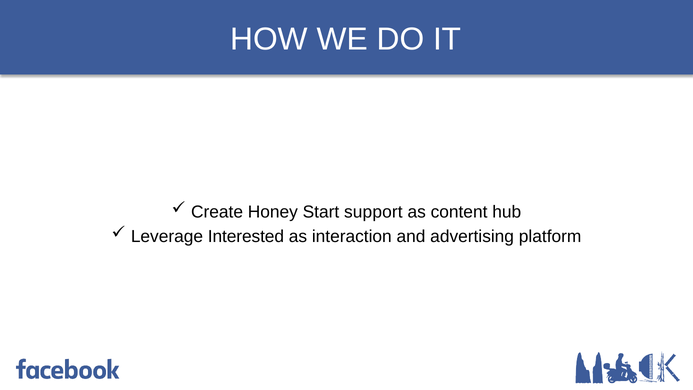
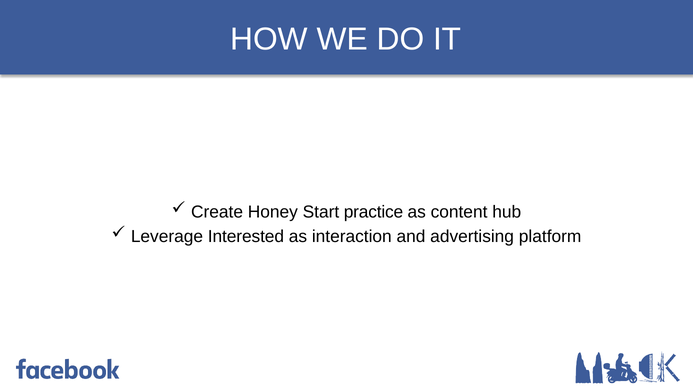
support: support -> practice
